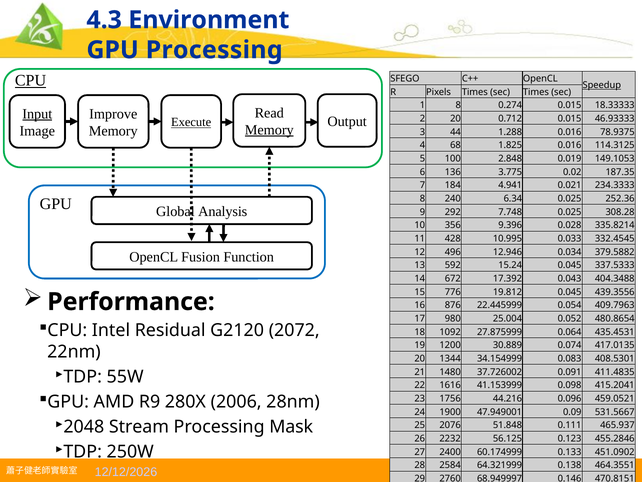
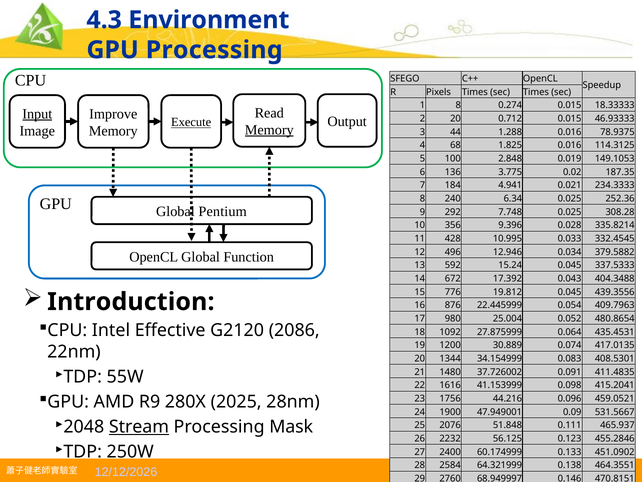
CPU at (31, 81) underline: present -> none
Speedup underline: present -> none
Analysis: Analysis -> Pentium
OpenCL Fusion: Fusion -> Global
Performance: Performance -> Introduction
Residual: Residual -> Effective
2072: 2072 -> 2086
2006: 2006 -> 2025
Stream underline: none -> present
